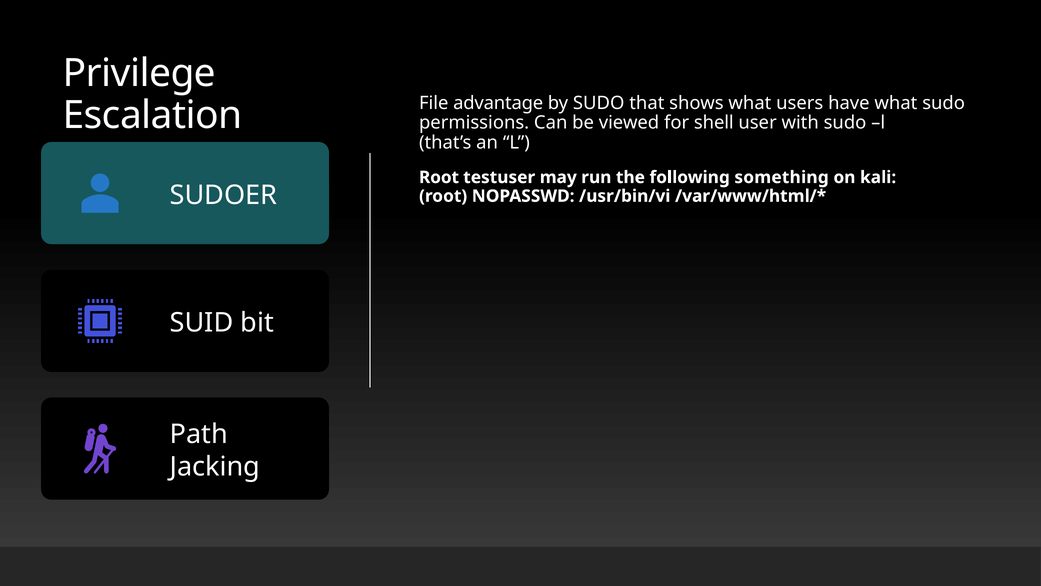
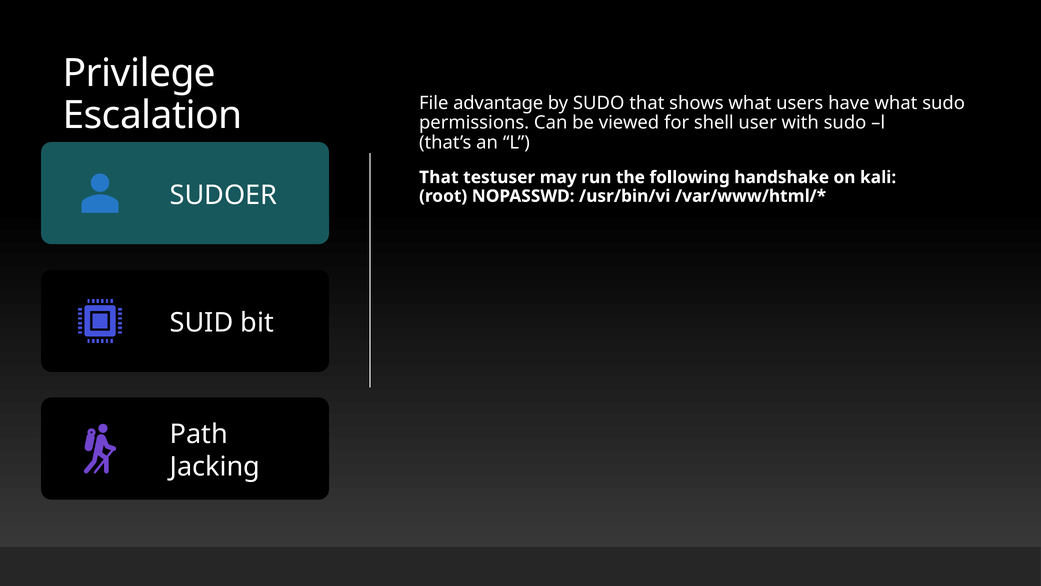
Root at (439, 177): Root -> That
something: something -> handshake
